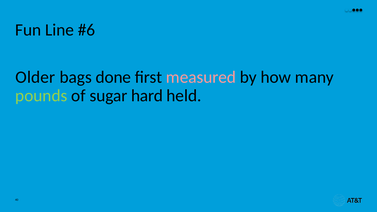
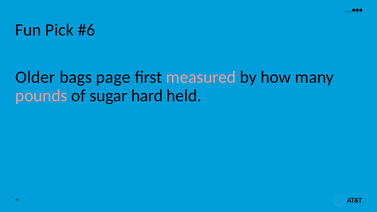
Line: Line -> Pick
done: done -> page
pounds colour: light green -> pink
